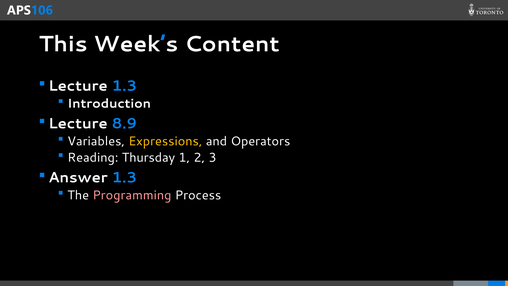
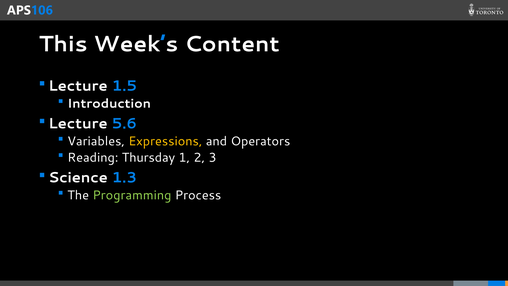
Lecture 1.3: 1.3 -> 1.5
8.9: 8.9 -> 5.6
Answer: Answer -> Science
Programming colour: pink -> light green
